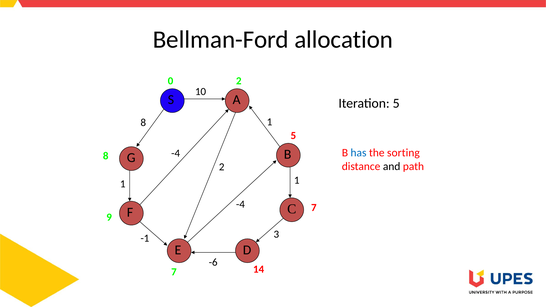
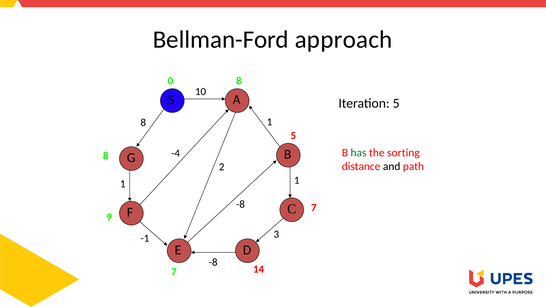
allocation: allocation -> approach
0 2: 2 -> 8
has colour: blue -> green
-4 at (240, 204): -4 -> -8
-6 at (213, 262): -6 -> -8
